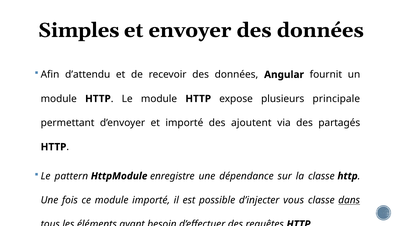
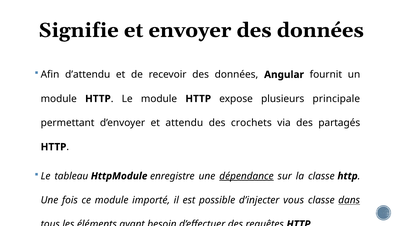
Simples: Simples -> Signifie
et importé: importé -> attendu
ajoutent: ajoutent -> crochets
pattern: pattern -> tableau
dépendance underline: none -> present
